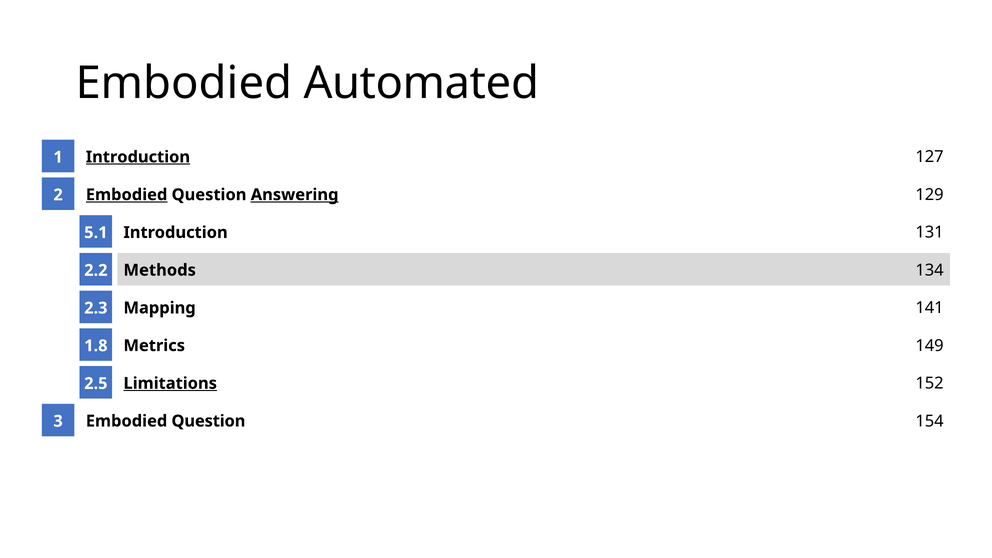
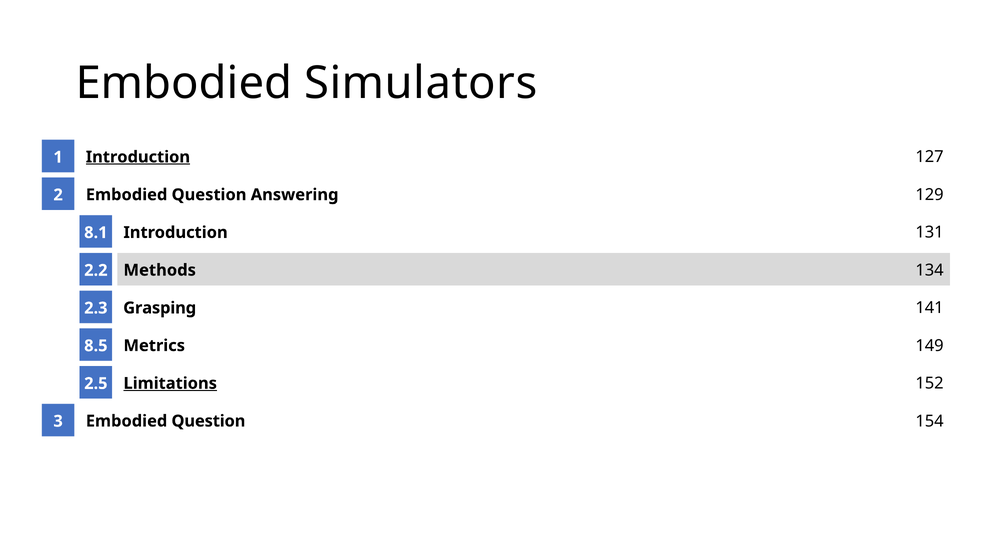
Automated: Automated -> Simulators
Embodied at (127, 195) underline: present -> none
Answering underline: present -> none
5.1: 5.1 -> 8.1
Mapping: Mapping -> Grasping
1.8: 1.8 -> 8.5
